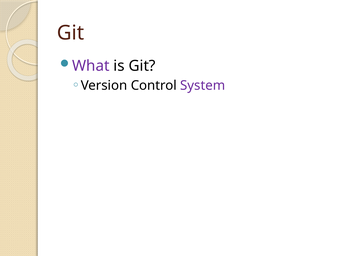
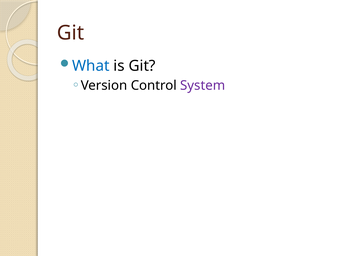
What colour: purple -> blue
